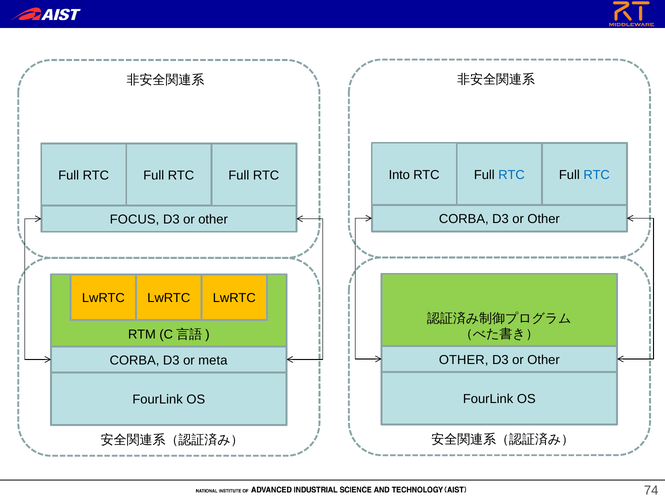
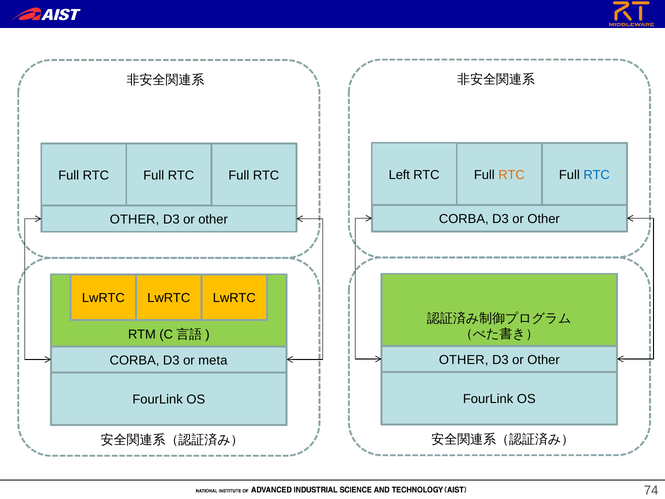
Into: Into -> Left
RTC at (512, 175) colour: blue -> orange
FOCUS at (135, 220): FOCUS -> OTHER
